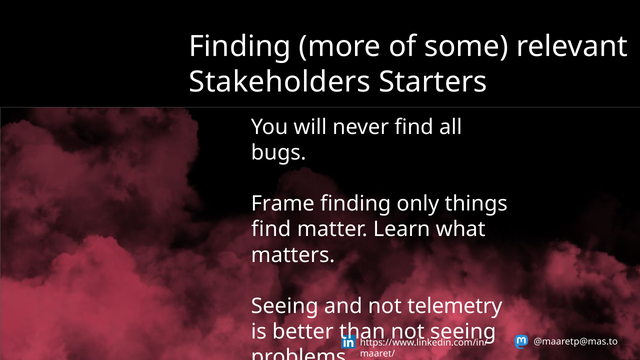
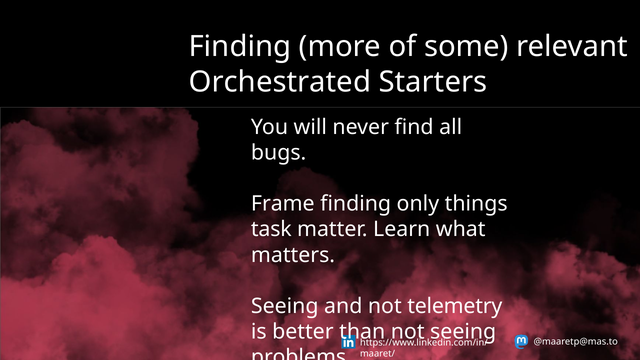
Stakeholders: Stakeholders -> Orchestrated
find at (271, 229): find -> task
